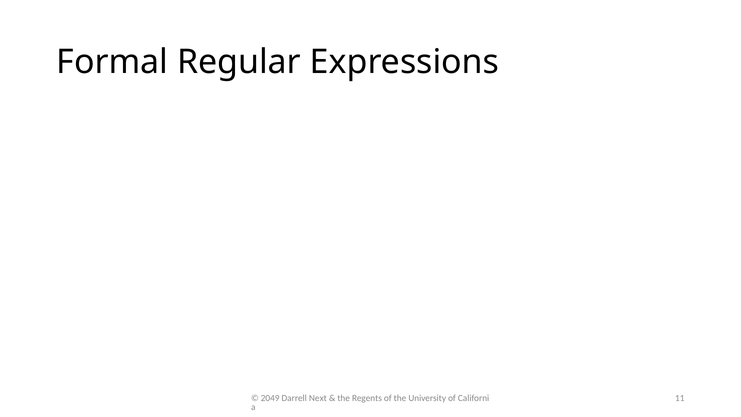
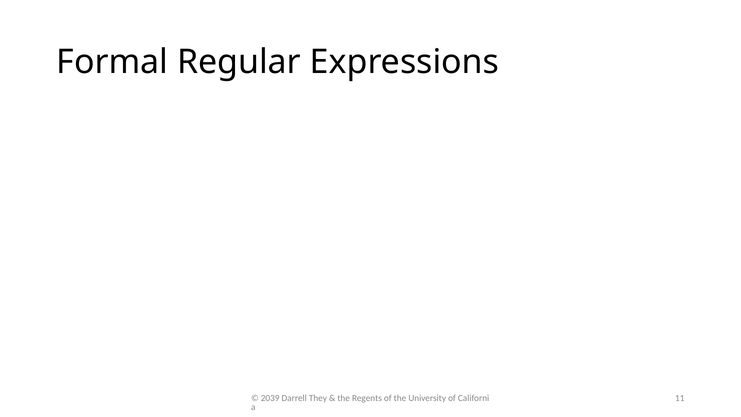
2049: 2049 -> 2039
Next: Next -> They
